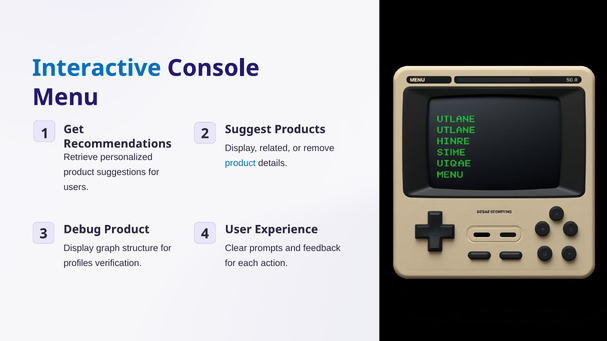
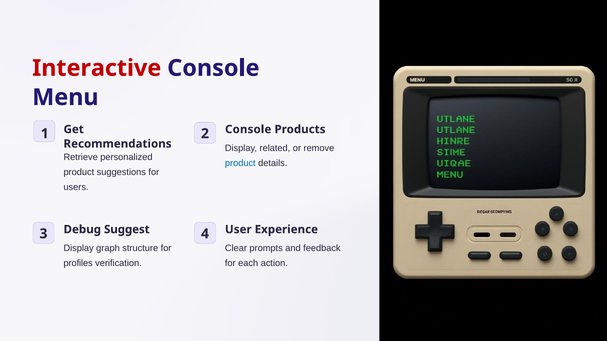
Interactive colour: blue -> red
2 Suggest: Suggest -> Console
Debug Product: Product -> Suggest
